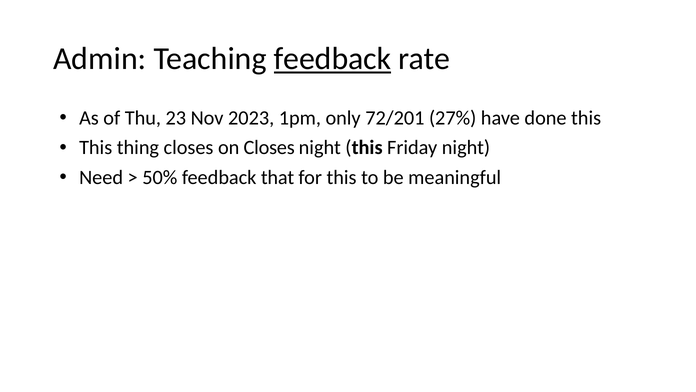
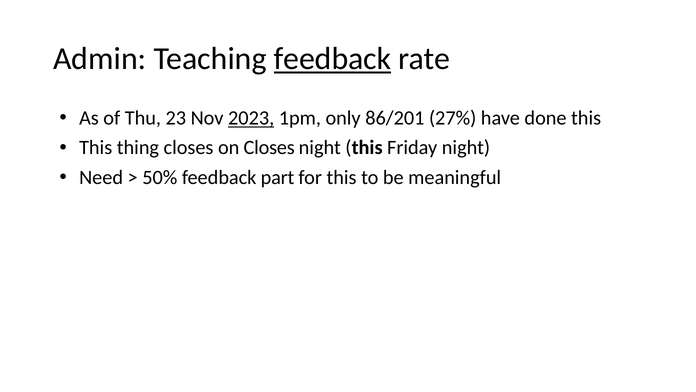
2023 underline: none -> present
72/201: 72/201 -> 86/201
that: that -> part
